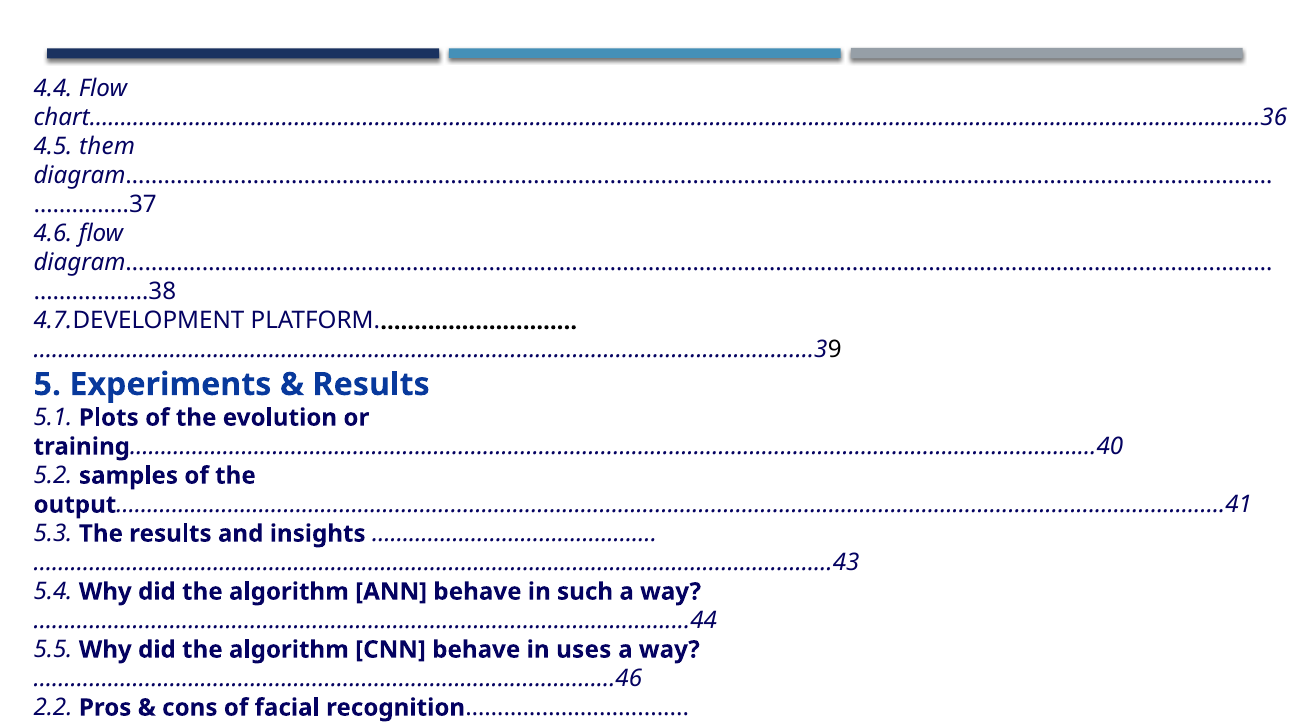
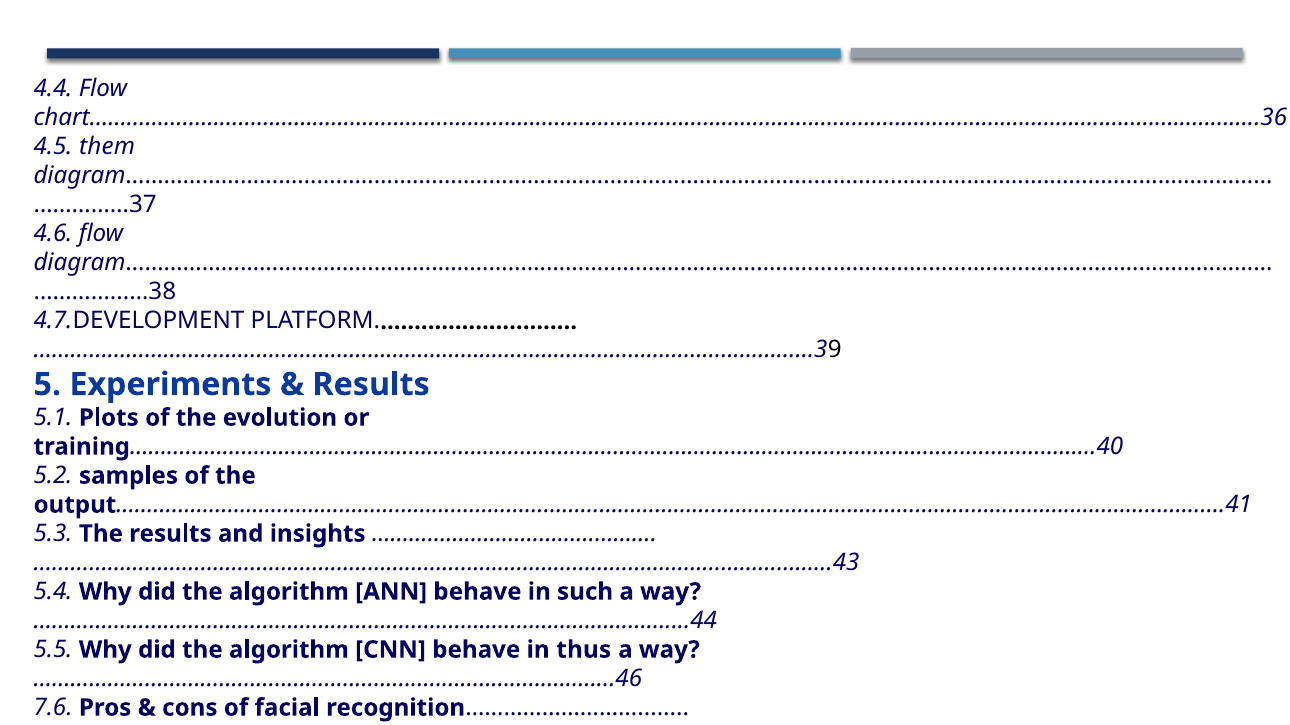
uses: uses -> thus
2.2: 2.2 -> 7.6
